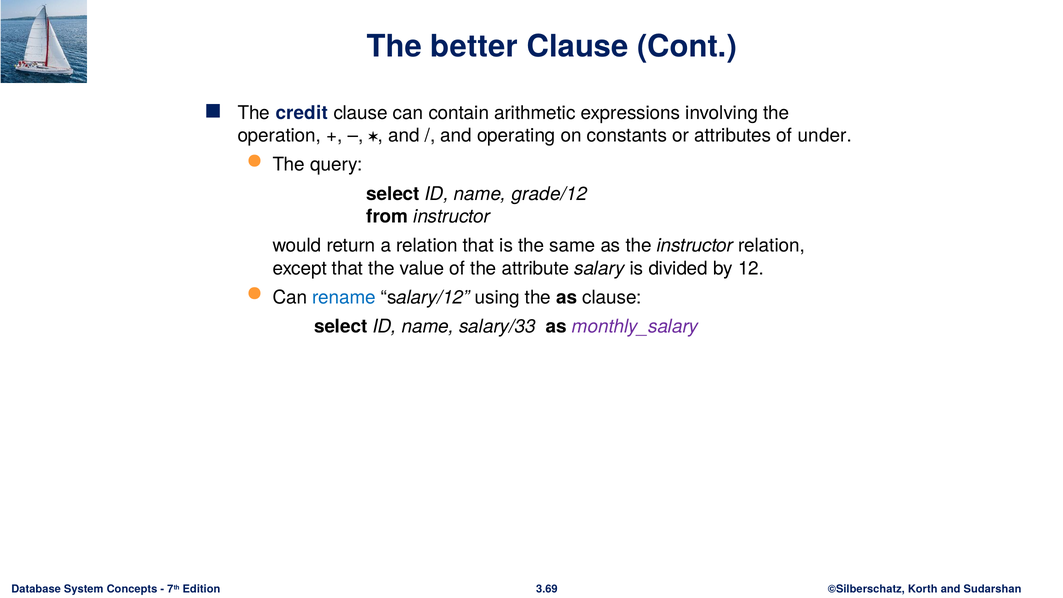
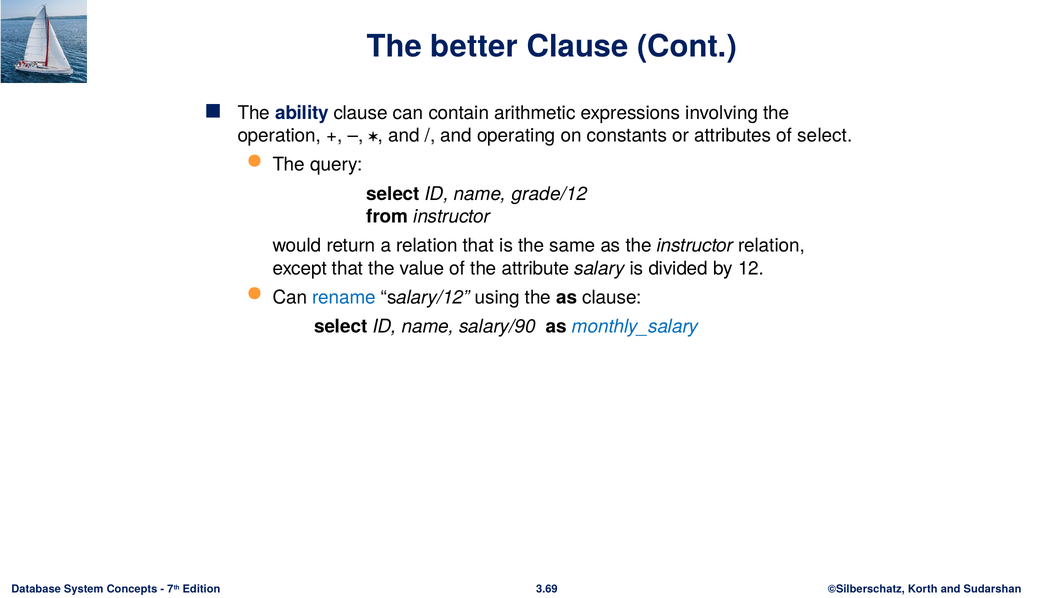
credit: credit -> ability
of under: under -> select
salary/33: salary/33 -> salary/90
monthly_salary colour: purple -> blue
